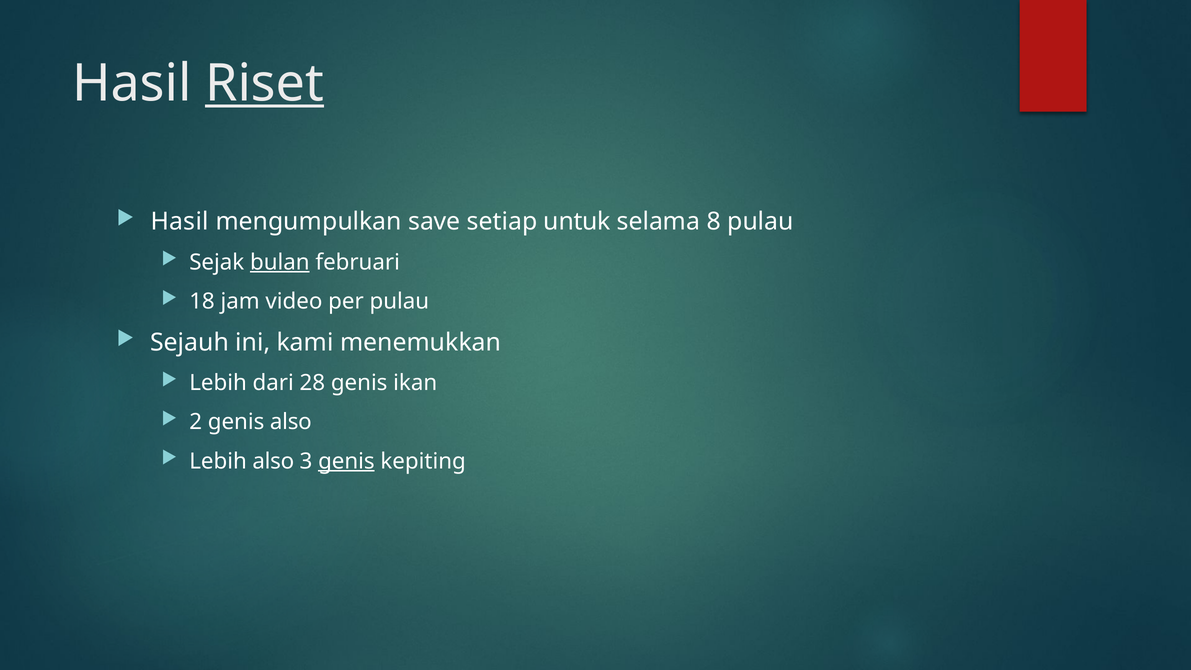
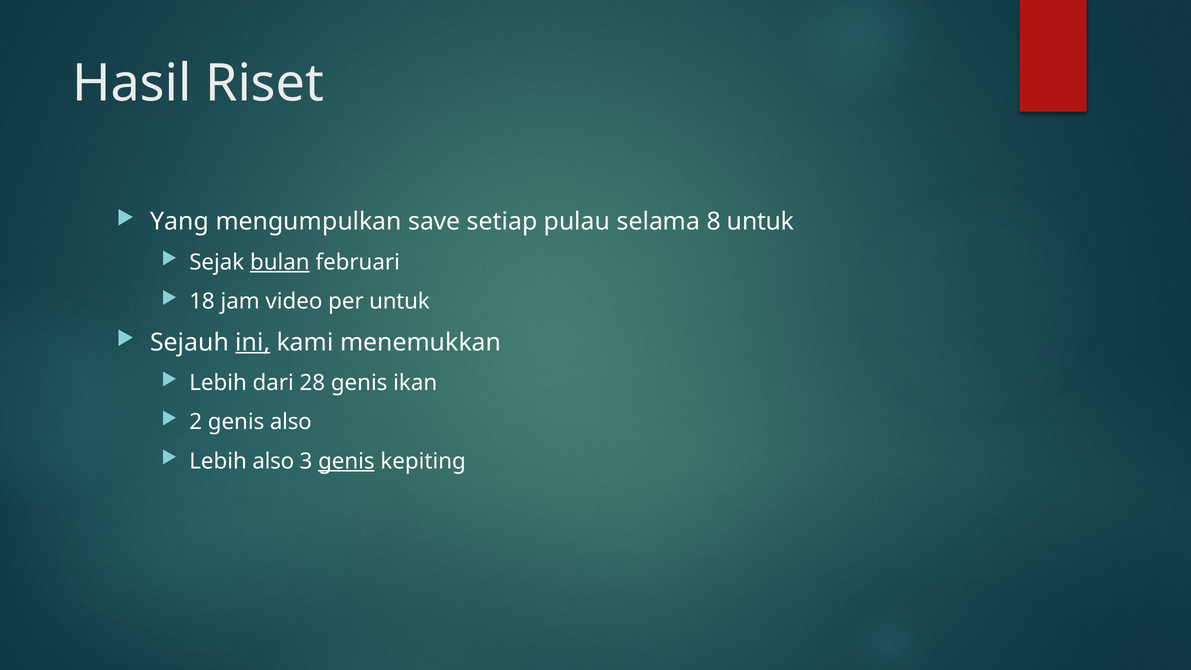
Riset underline: present -> none
Hasil at (180, 222): Hasil -> Yang
untuk: untuk -> pulau
8 pulau: pulau -> untuk
per pulau: pulau -> untuk
ini underline: none -> present
